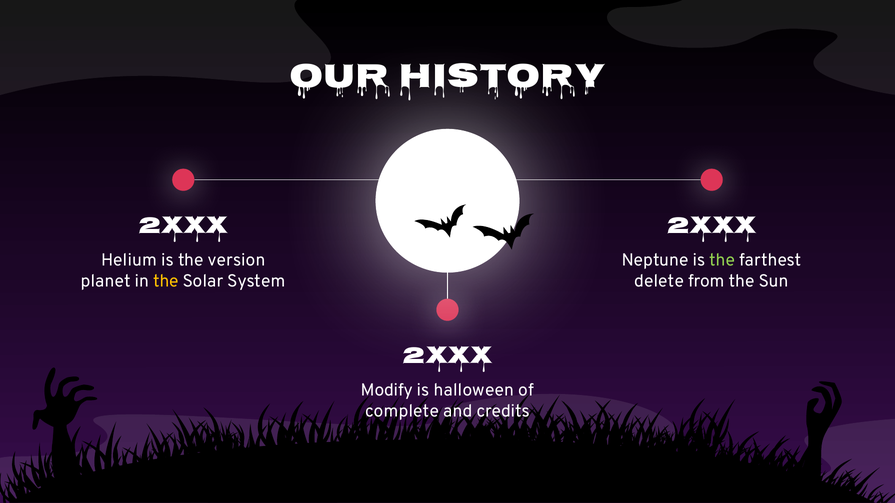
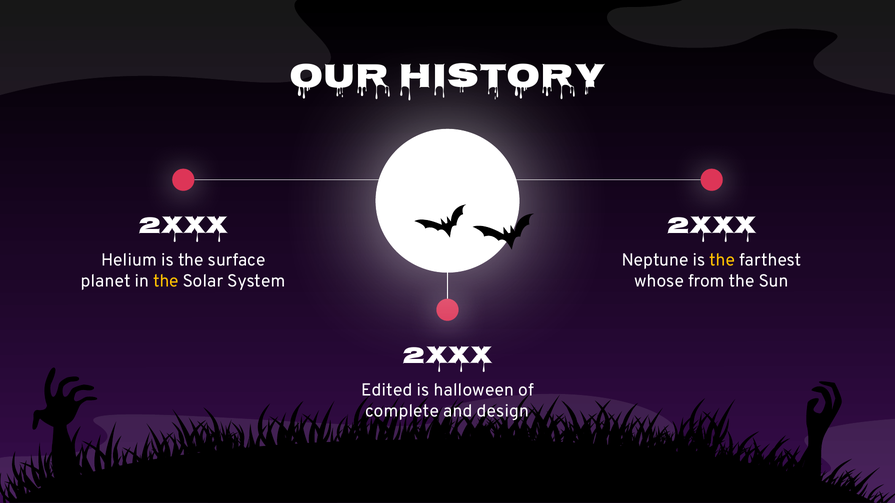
version: version -> surface
the at (722, 260) colour: light green -> yellow
delete: delete -> whose
Modify: Modify -> Edited
credits: credits -> design
